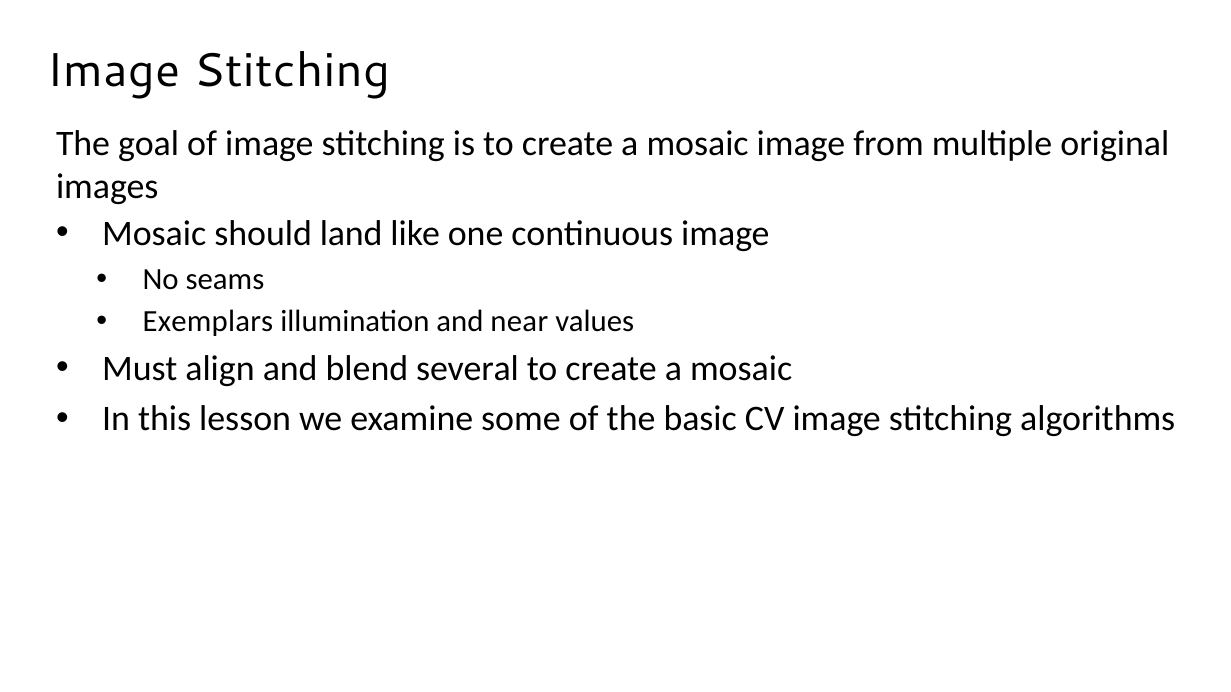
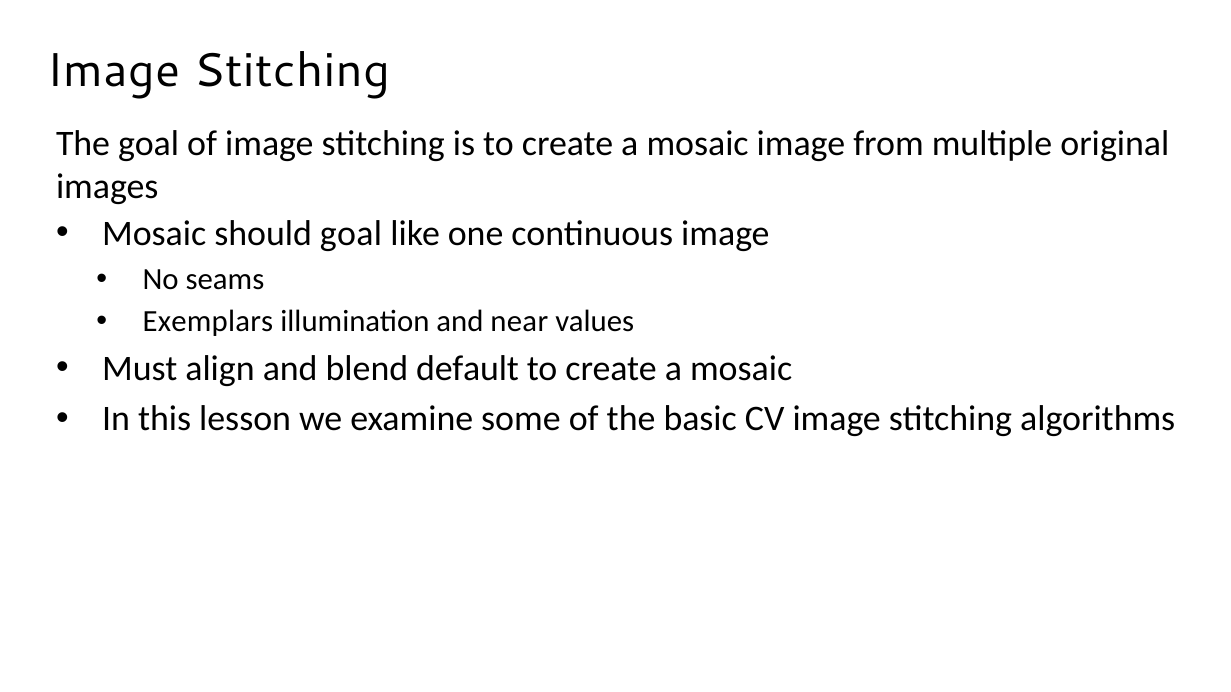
should land: land -> goal
several: several -> default
